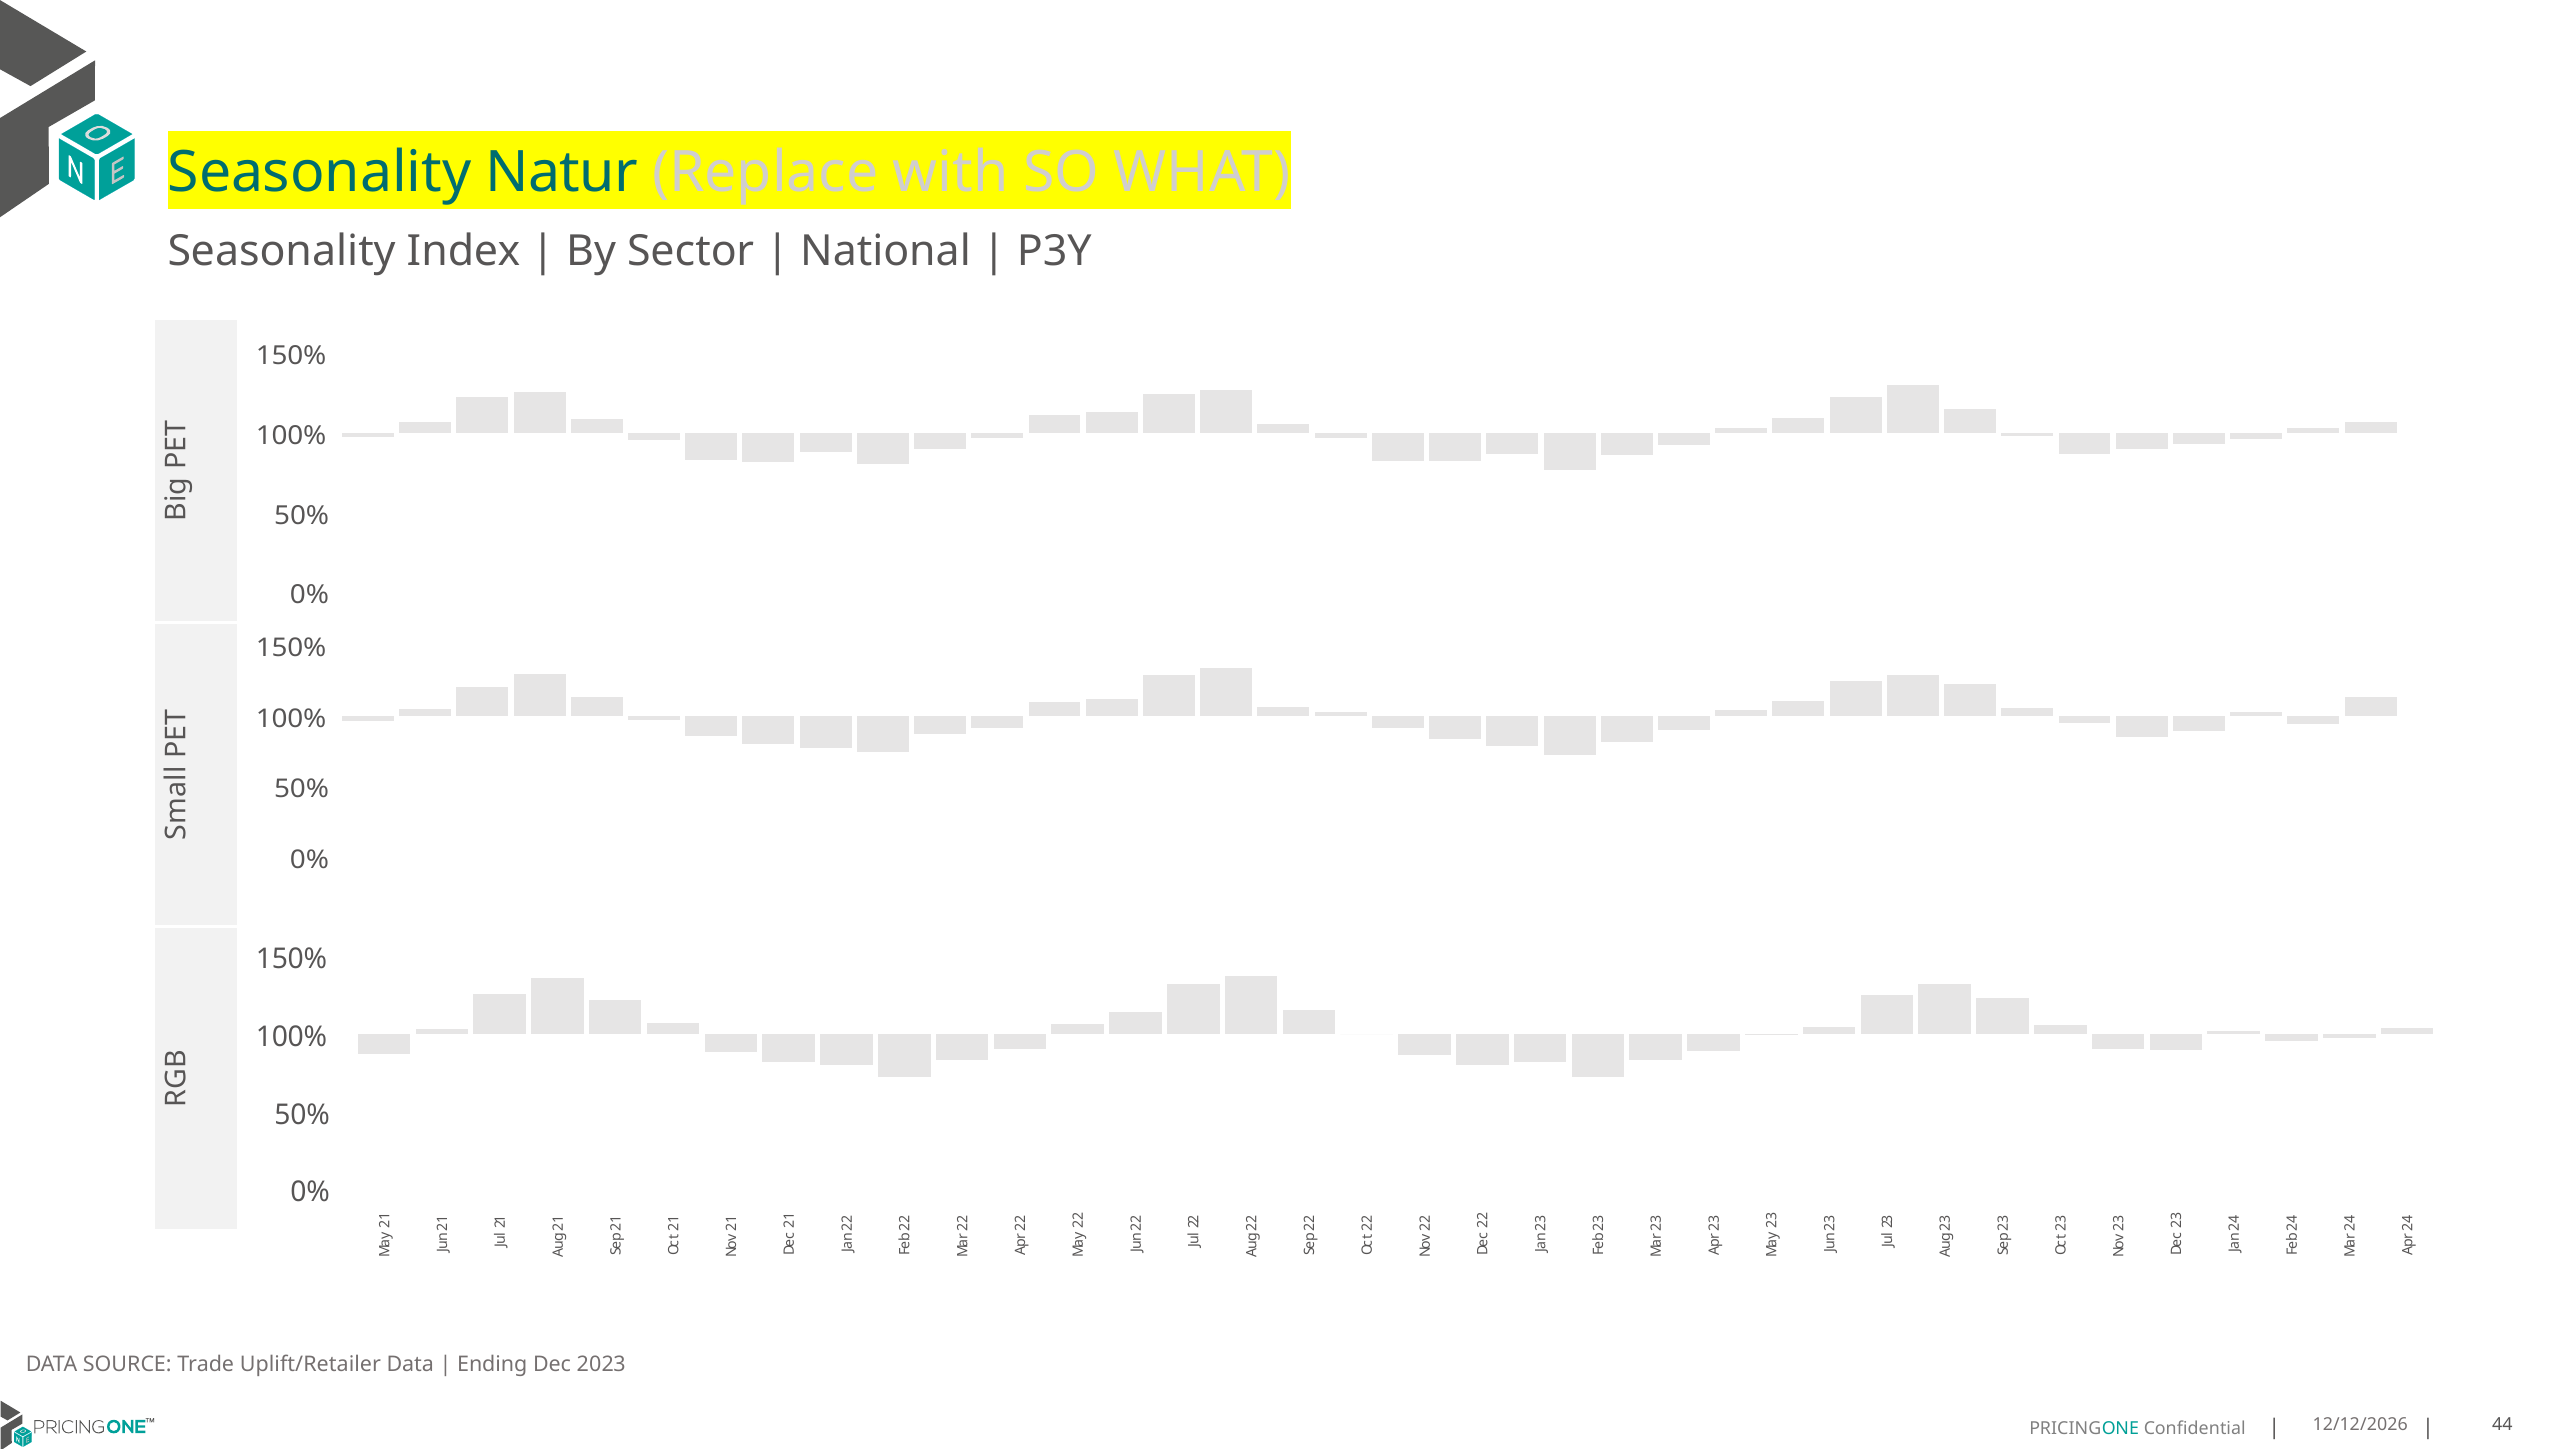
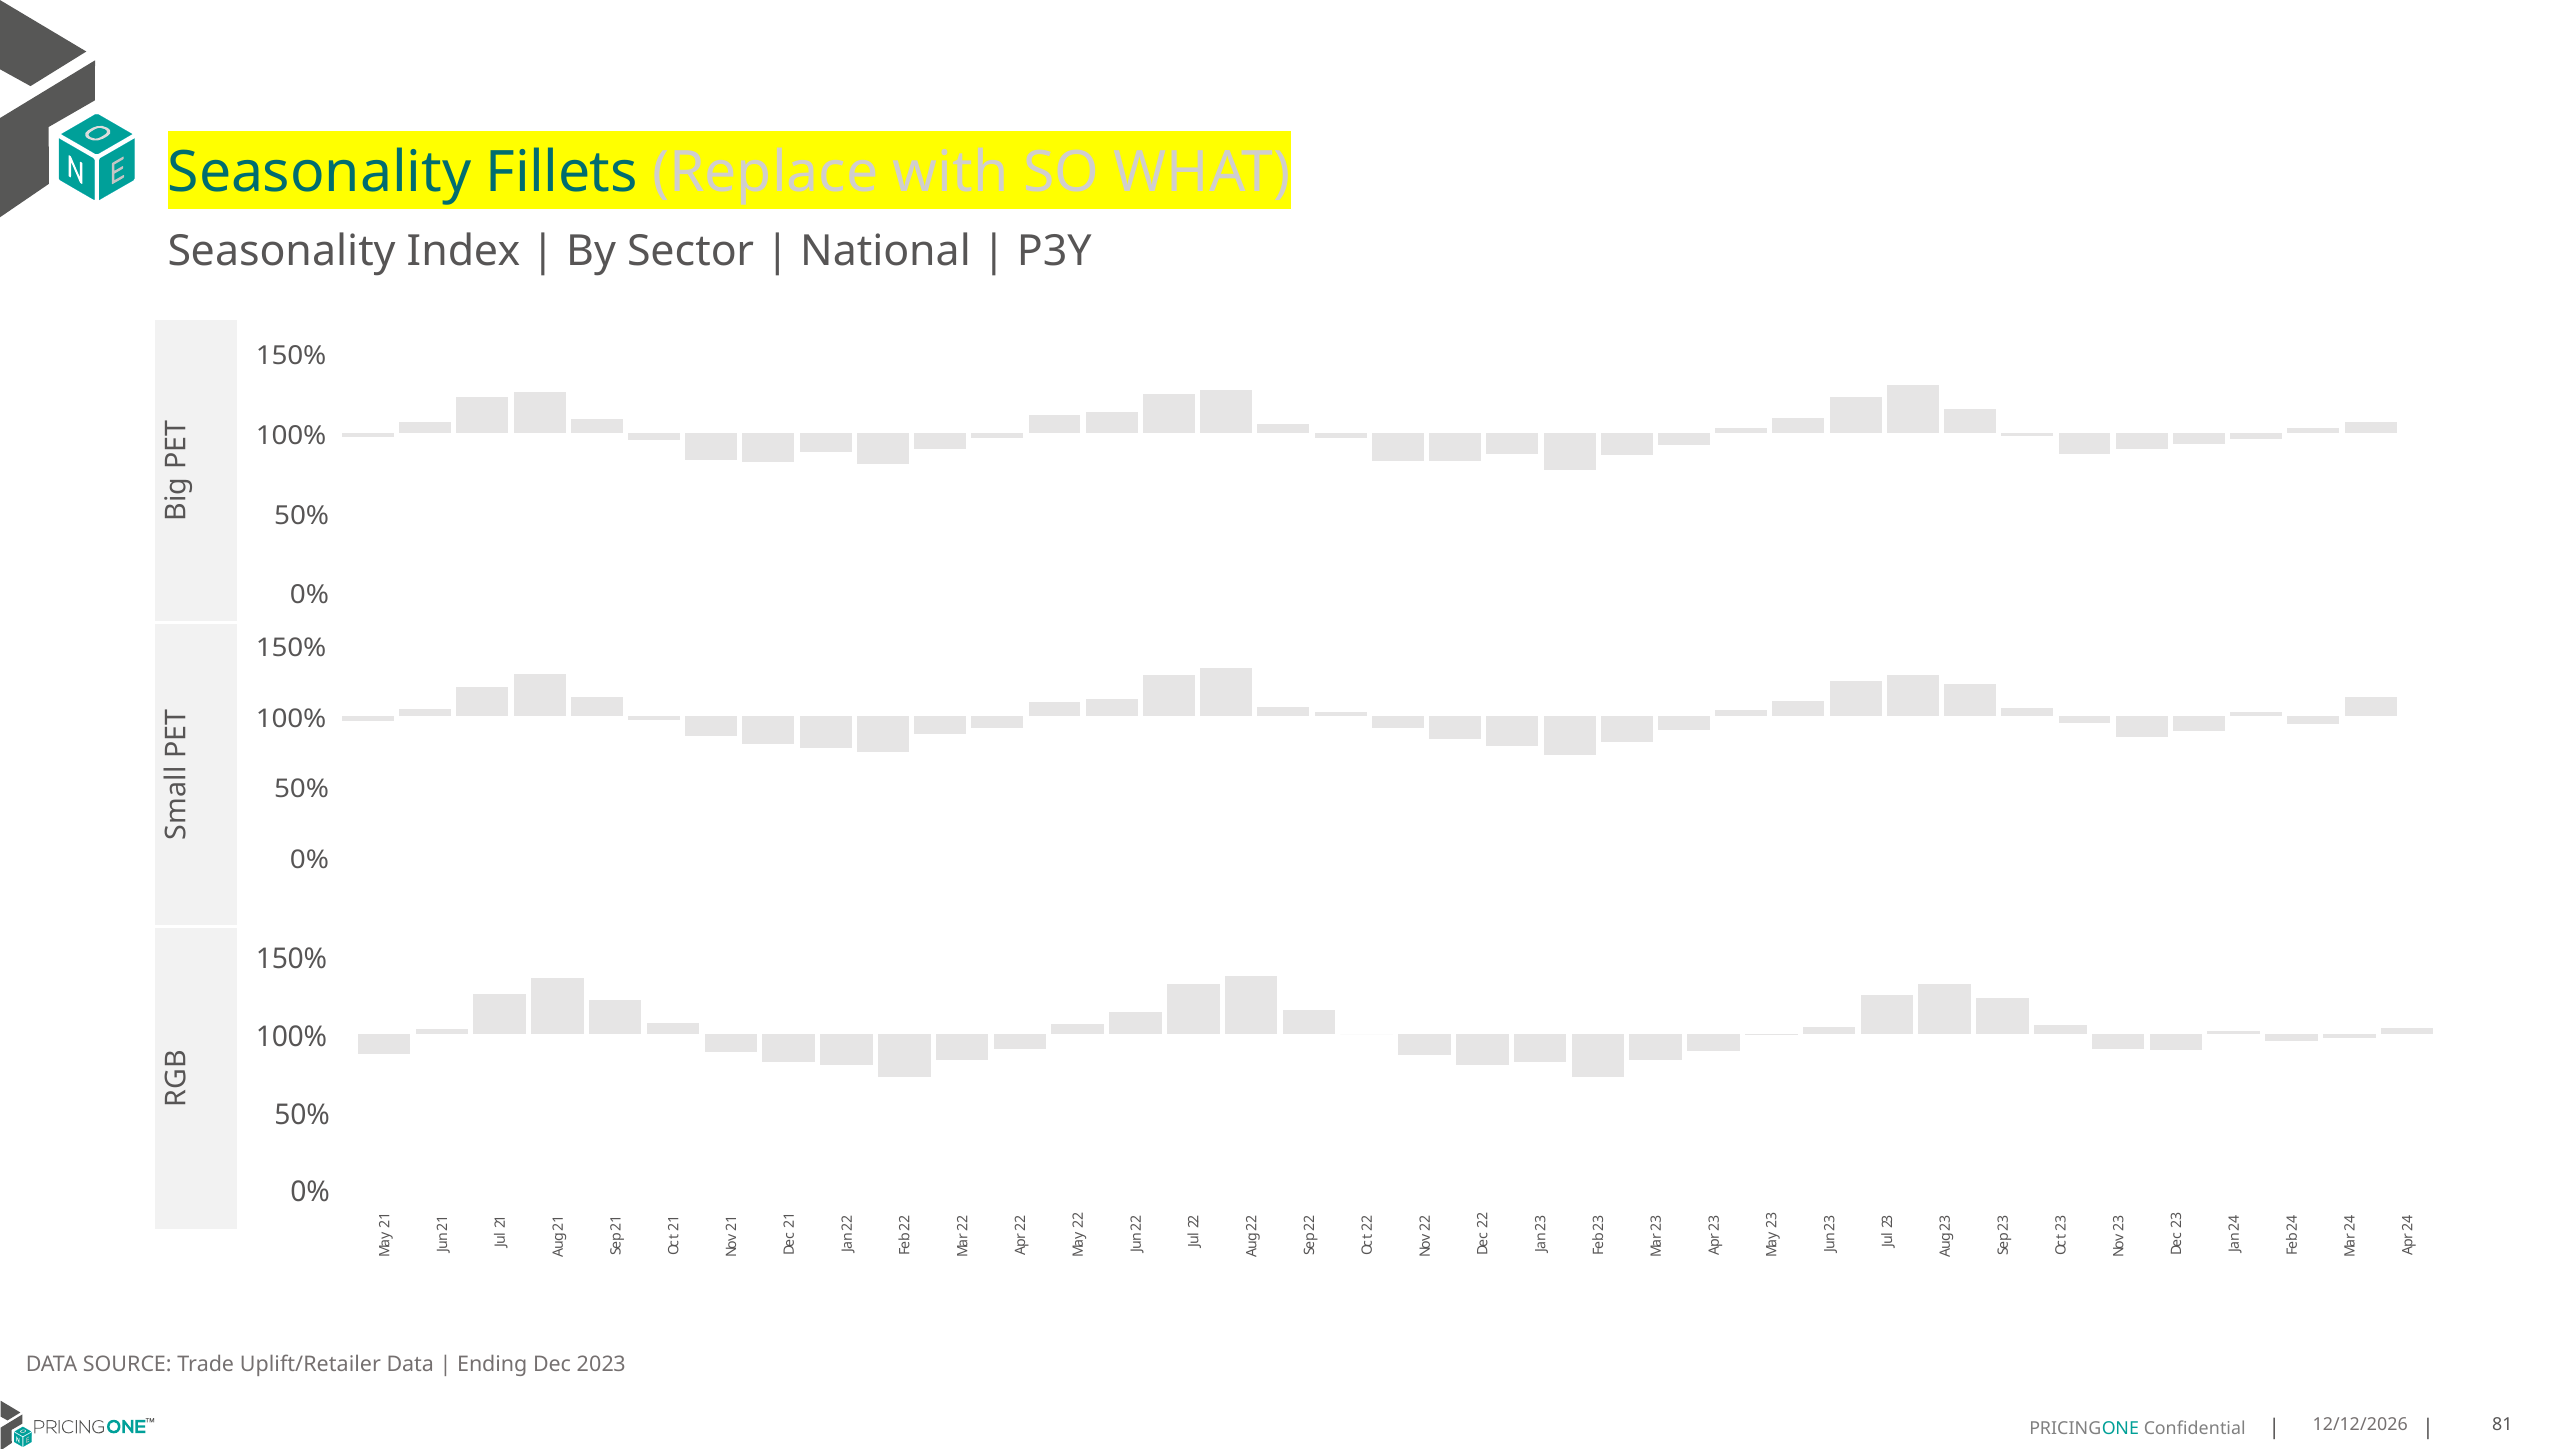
Natur: Natur -> Fillets
44: 44 -> 81
